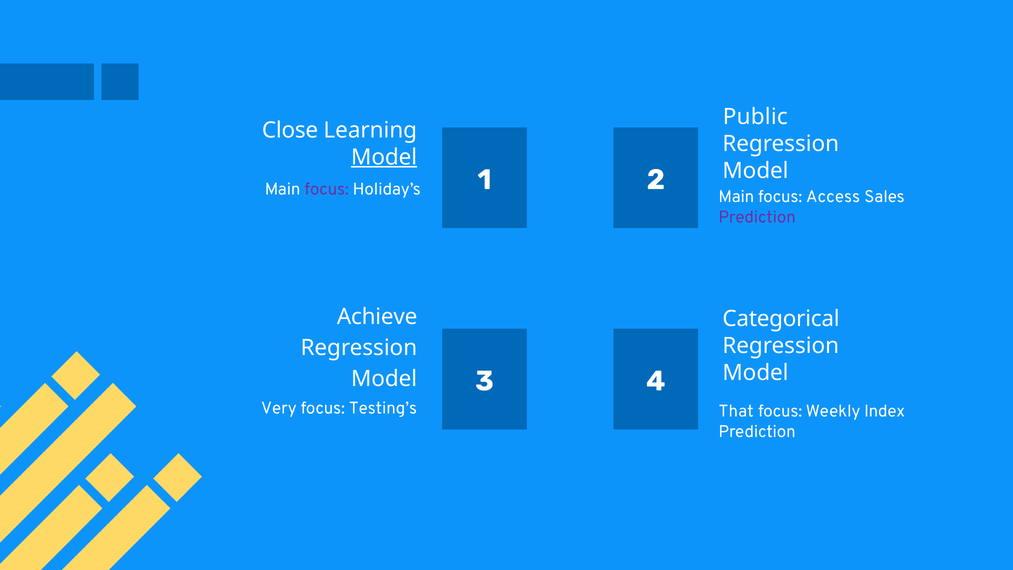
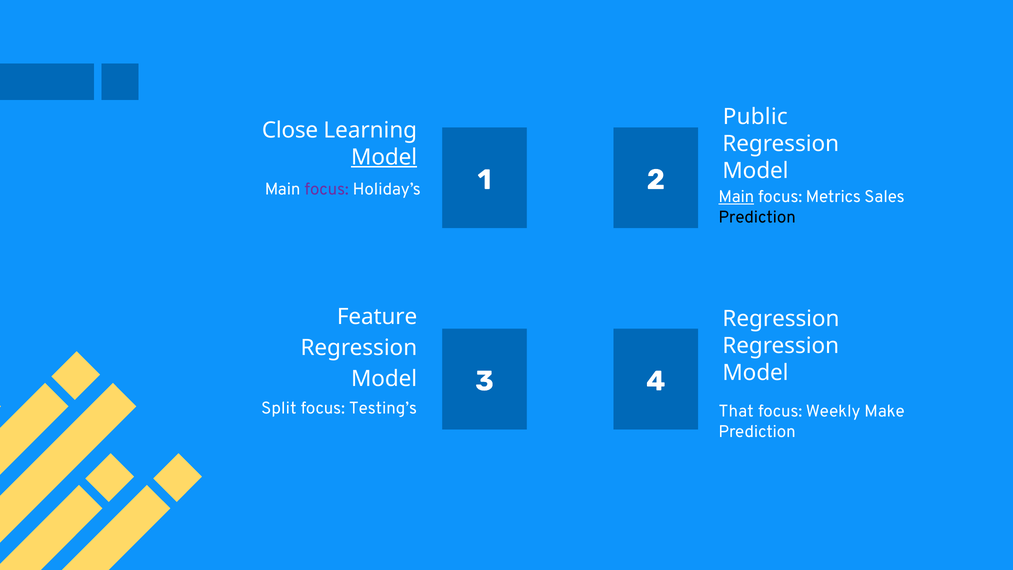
Main at (736, 197) underline: none -> present
Access: Access -> Metrics
Prediction at (757, 217) colour: purple -> black
Achieve: Achieve -> Feature
Categorical at (781, 319): Categorical -> Regression
Very: Very -> Split
Index: Index -> Make
